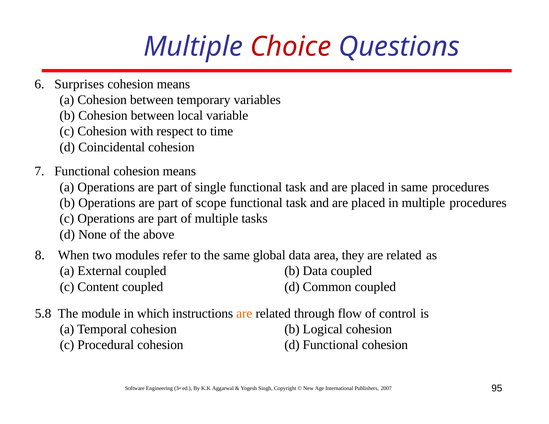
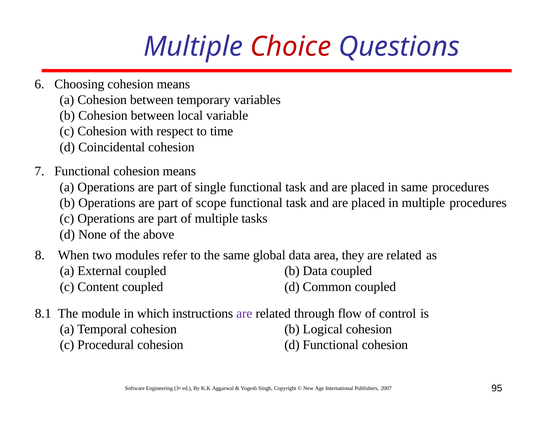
Surprises: Surprises -> Choosing
5.8: 5.8 -> 8.1
are at (244, 314) colour: orange -> purple
